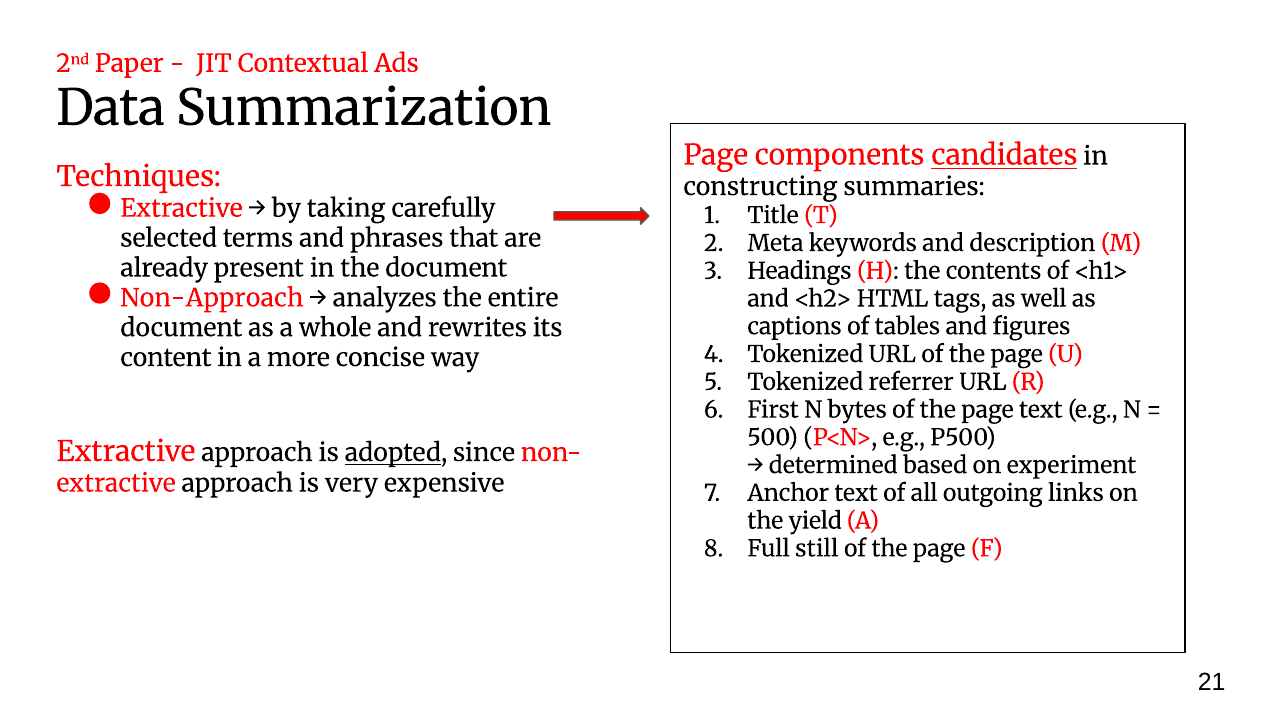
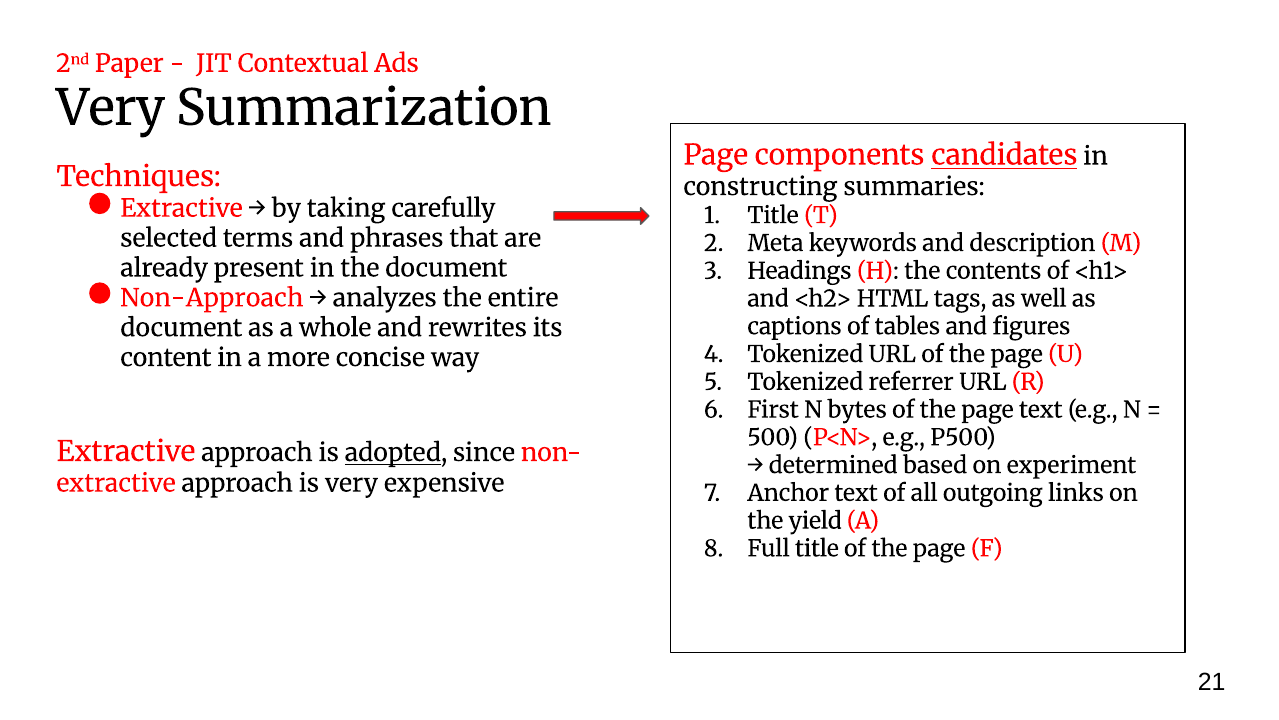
Data at (111, 108): Data -> Very
Full still: still -> title
